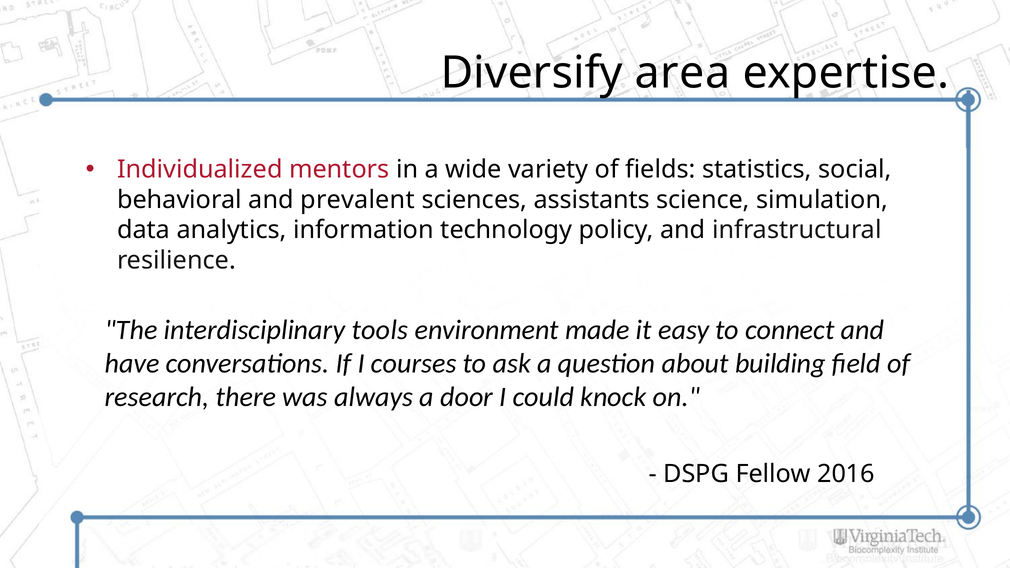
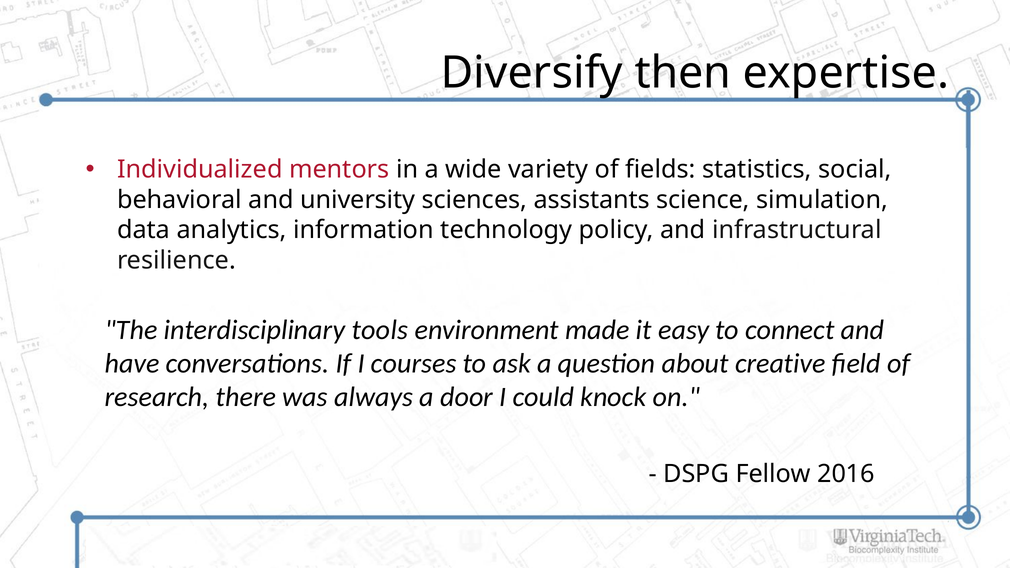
area: area -> then
prevalent: prevalent -> university
building: building -> creative
